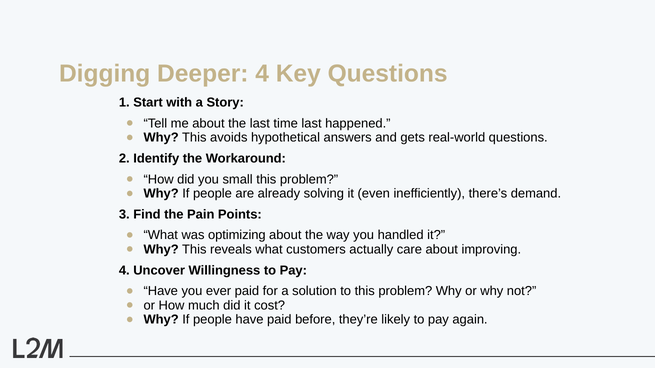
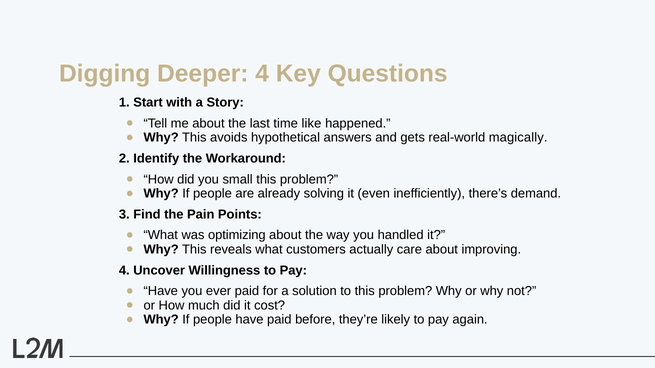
time last: last -> like
real-world questions: questions -> magically
